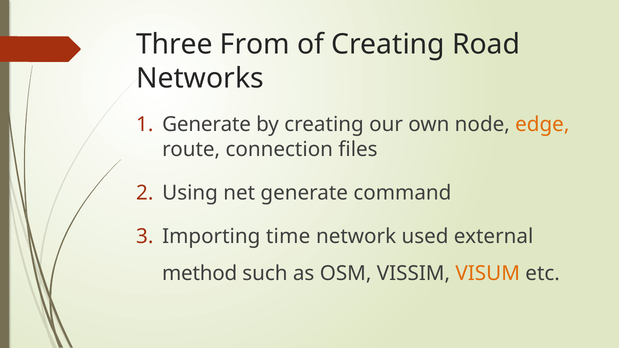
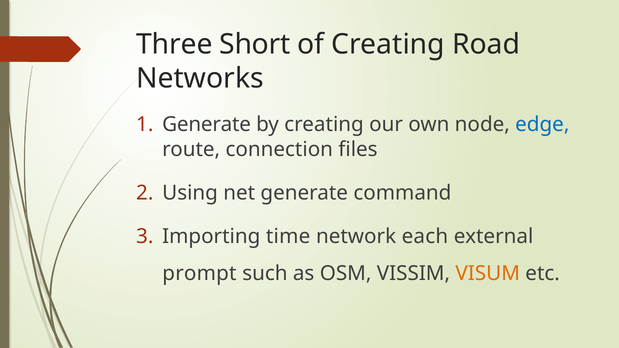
From: From -> Short
edge colour: orange -> blue
used: used -> each
method: method -> prompt
